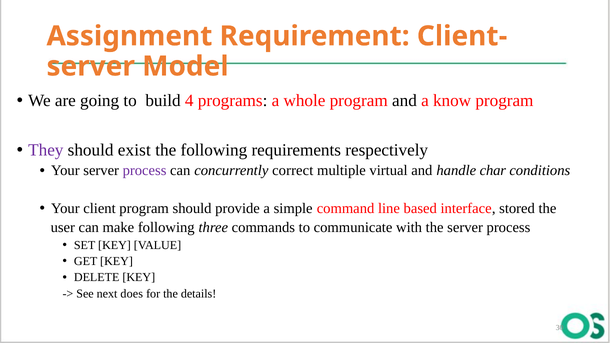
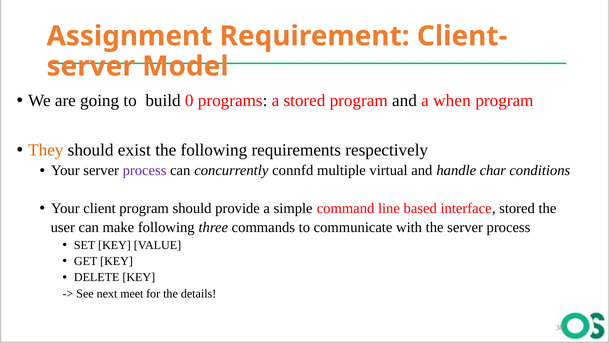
4: 4 -> 0
a whole: whole -> stored
know: know -> when
They colour: purple -> orange
correct: correct -> connfd
does: does -> meet
